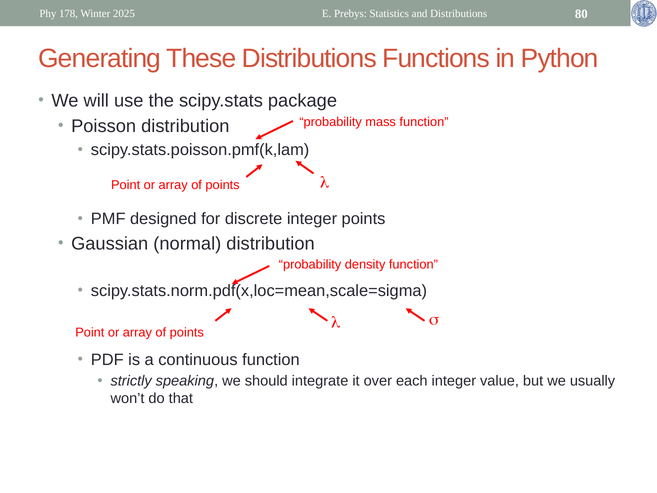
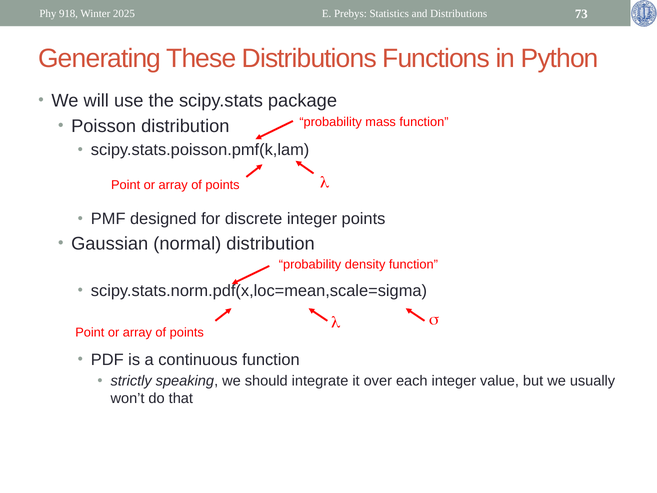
178: 178 -> 918
80: 80 -> 73
